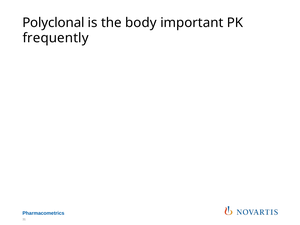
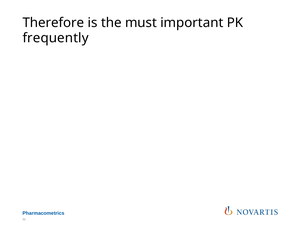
Polyclonal: Polyclonal -> Therefore
body: body -> must
